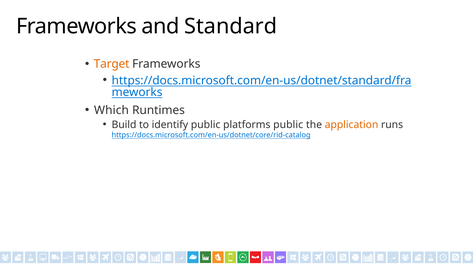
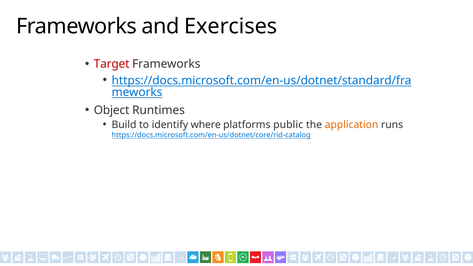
Standard: Standard -> Exercises
Target colour: orange -> red
Which: Which -> Object
identify public: public -> where
